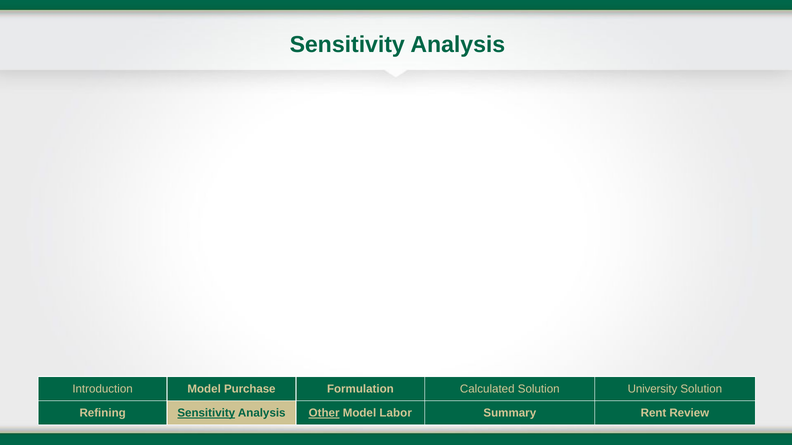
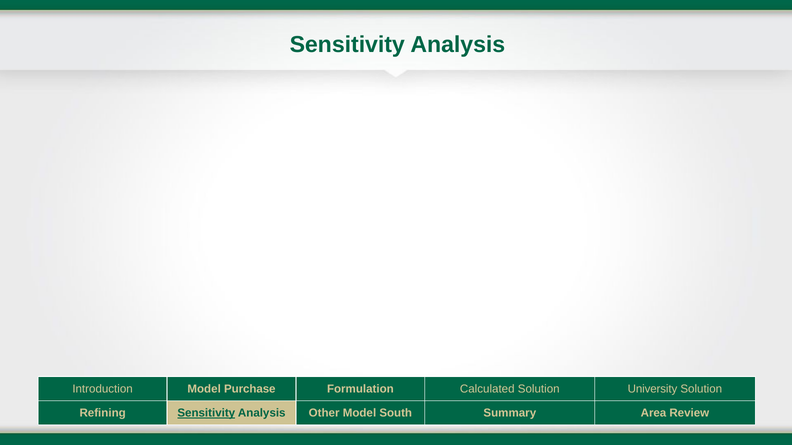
Other underline: present -> none
Labor: Labor -> South
Rent: Rent -> Area
